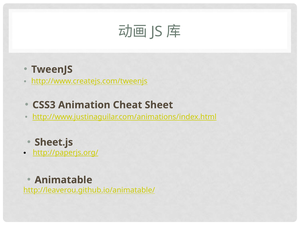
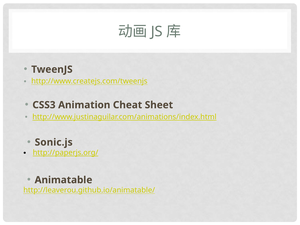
Sheet.js: Sheet.js -> Sonic.js
